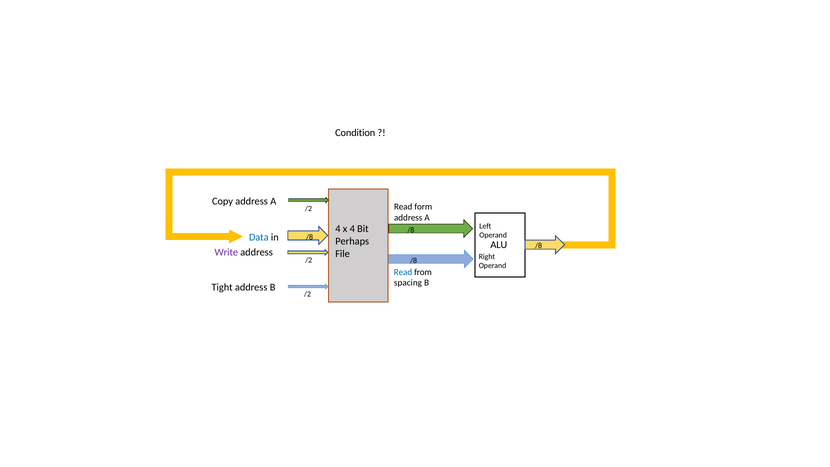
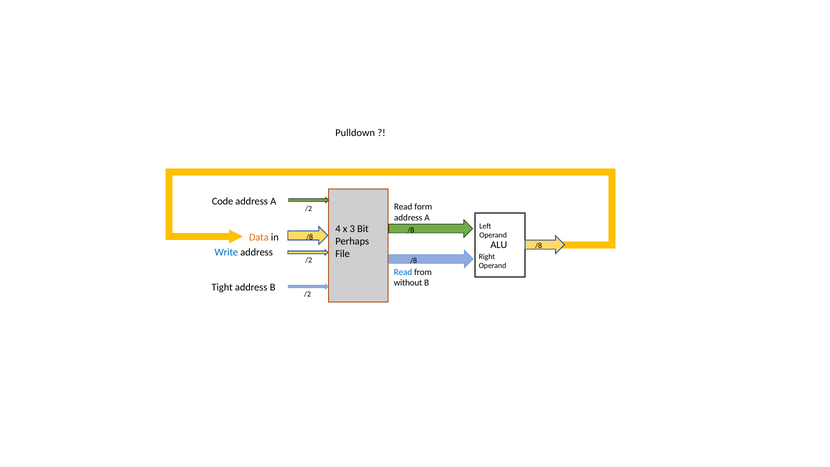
Condition: Condition -> Pulldown
Copy: Copy -> Code
x 4: 4 -> 3
Data colour: blue -> orange
Write colour: purple -> blue
spacing: spacing -> without
